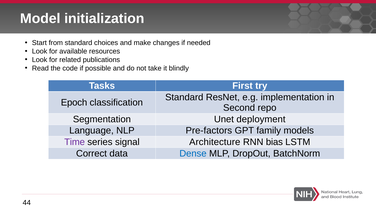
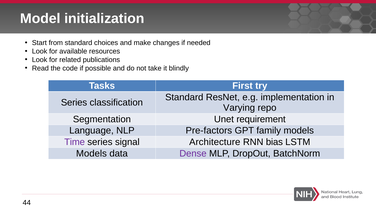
Epoch at (74, 103): Epoch -> Series
Second: Second -> Varying
deployment: deployment -> requirement
Correct at (91, 154): Correct -> Models
Dense colour: blue -> purple
